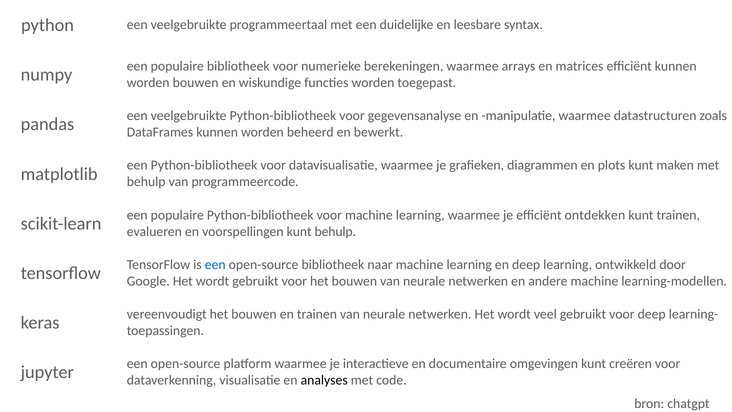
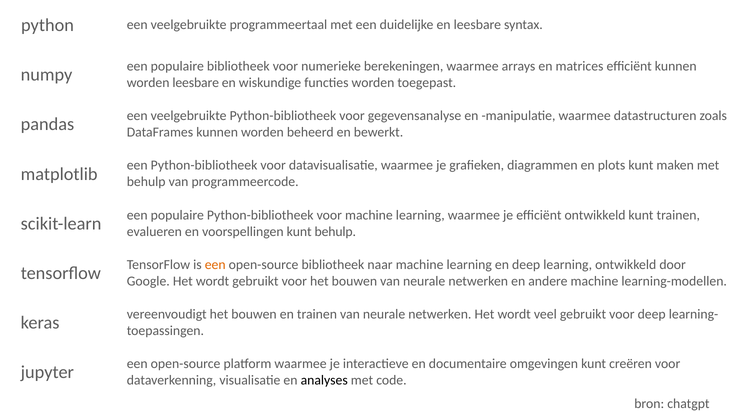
worden bouwen: bouwen -> leesbare
efficiënt ontdekken: ontdekken -> ontwikkeld
een at (215, 265) colour: blue -> orange
